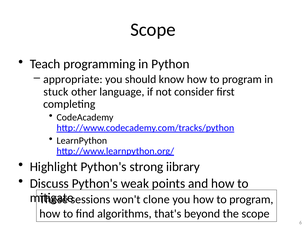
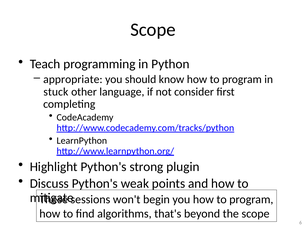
iibrary: iibrary -> plugin
clone: clone -> begin
